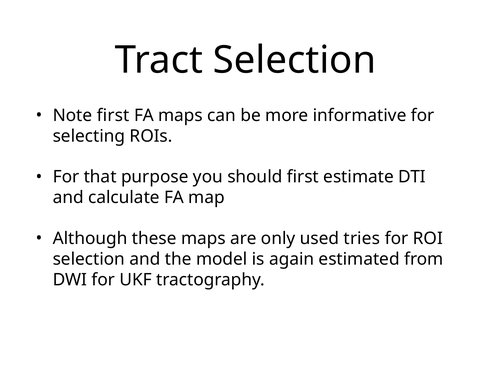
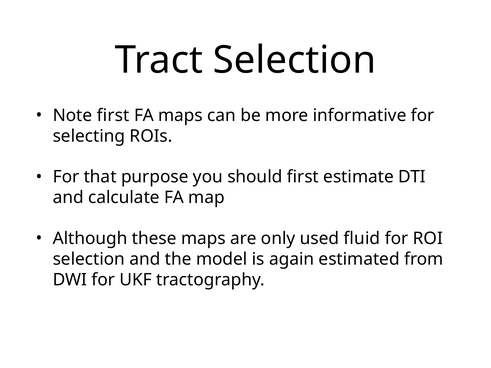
tries: tries -> fluid
